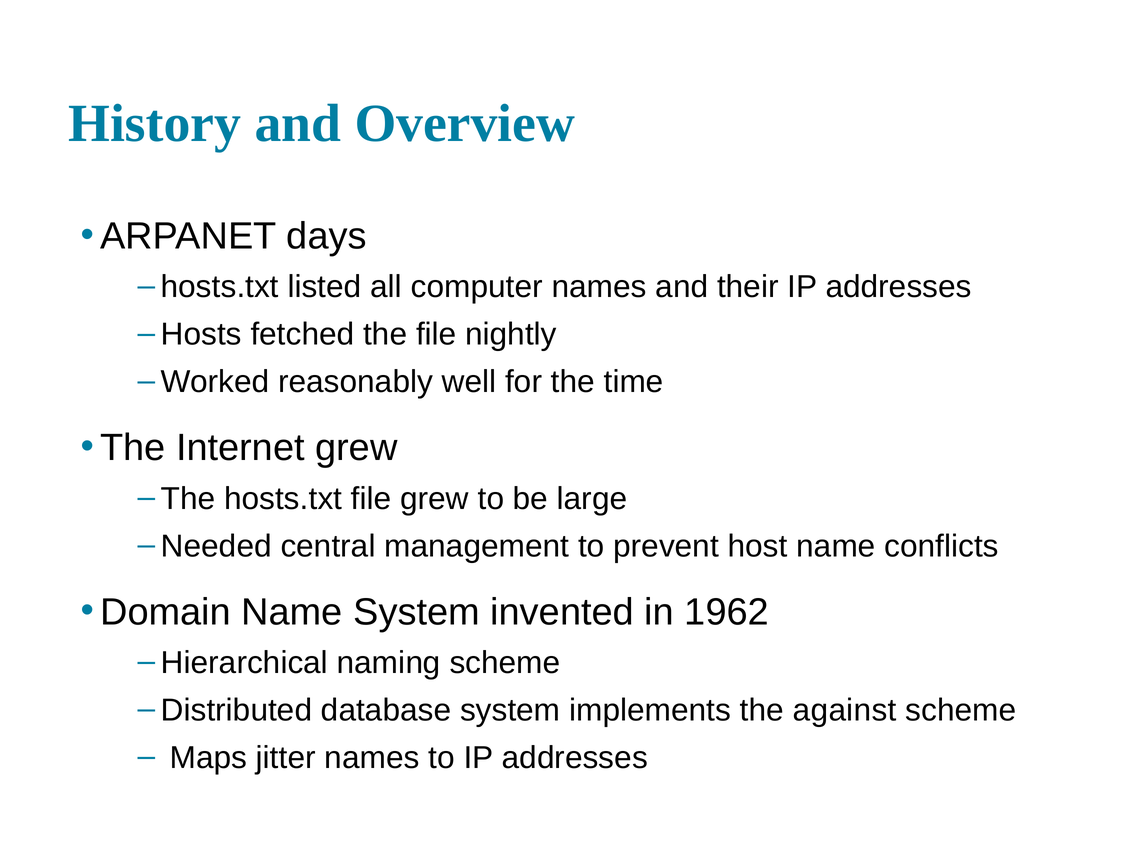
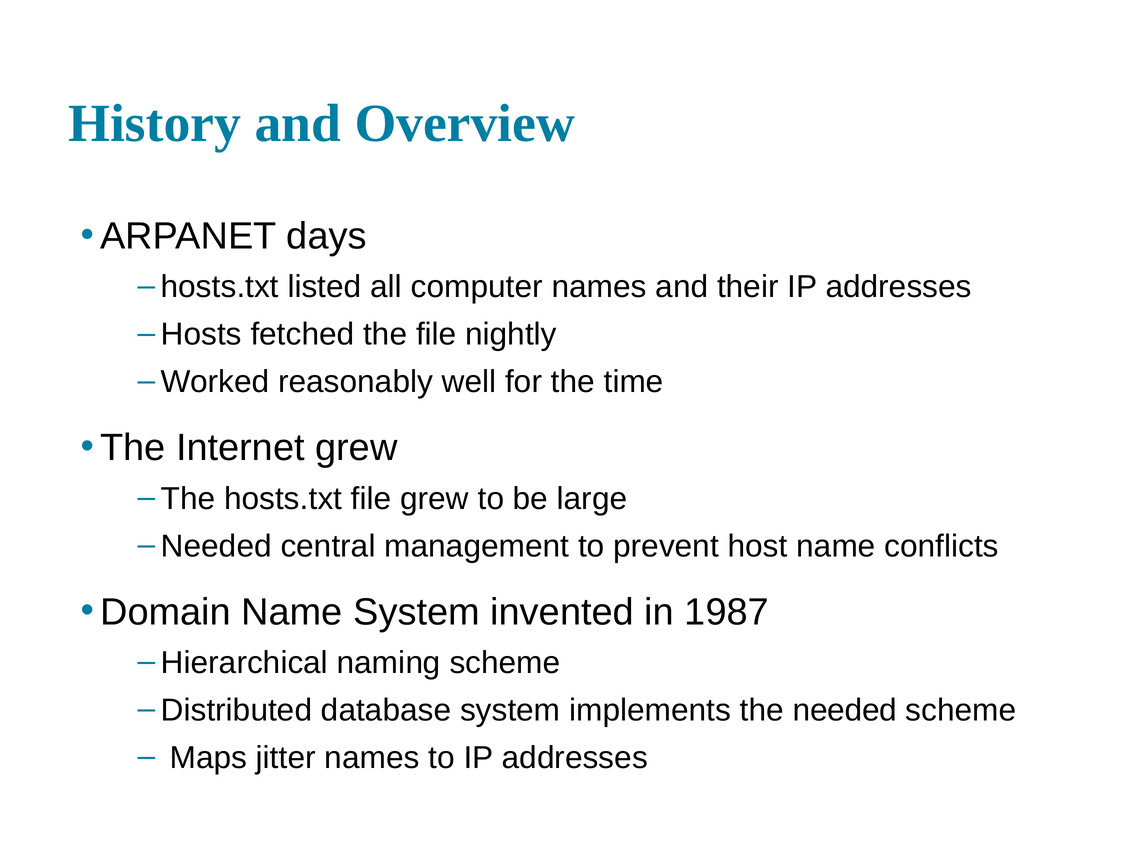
1962: 1962 -> 1987
the against: against -> needed
